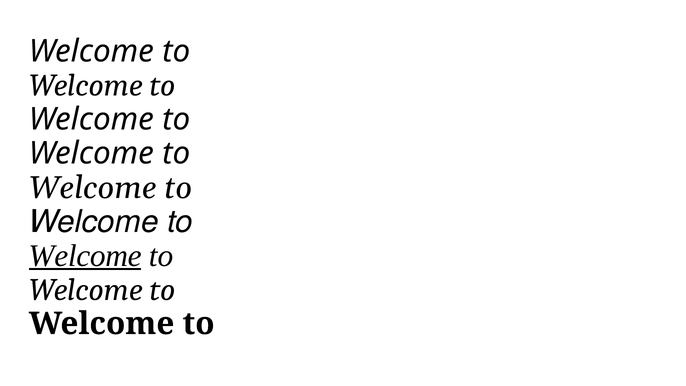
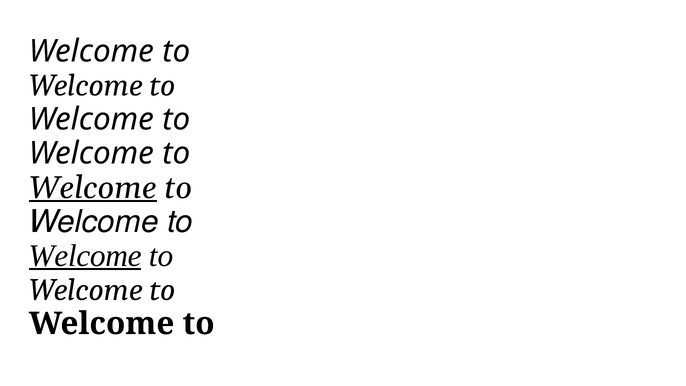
Welcome at (93, 188) underline: none -> present
